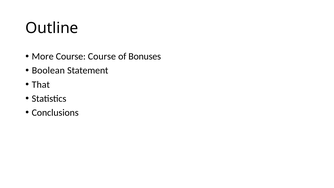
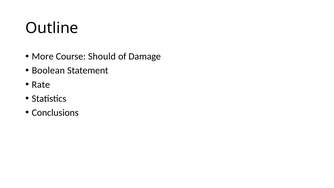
Course Course: Course -> Should
Bonuses: Bonuses -> Damage
That: That -> Rate
